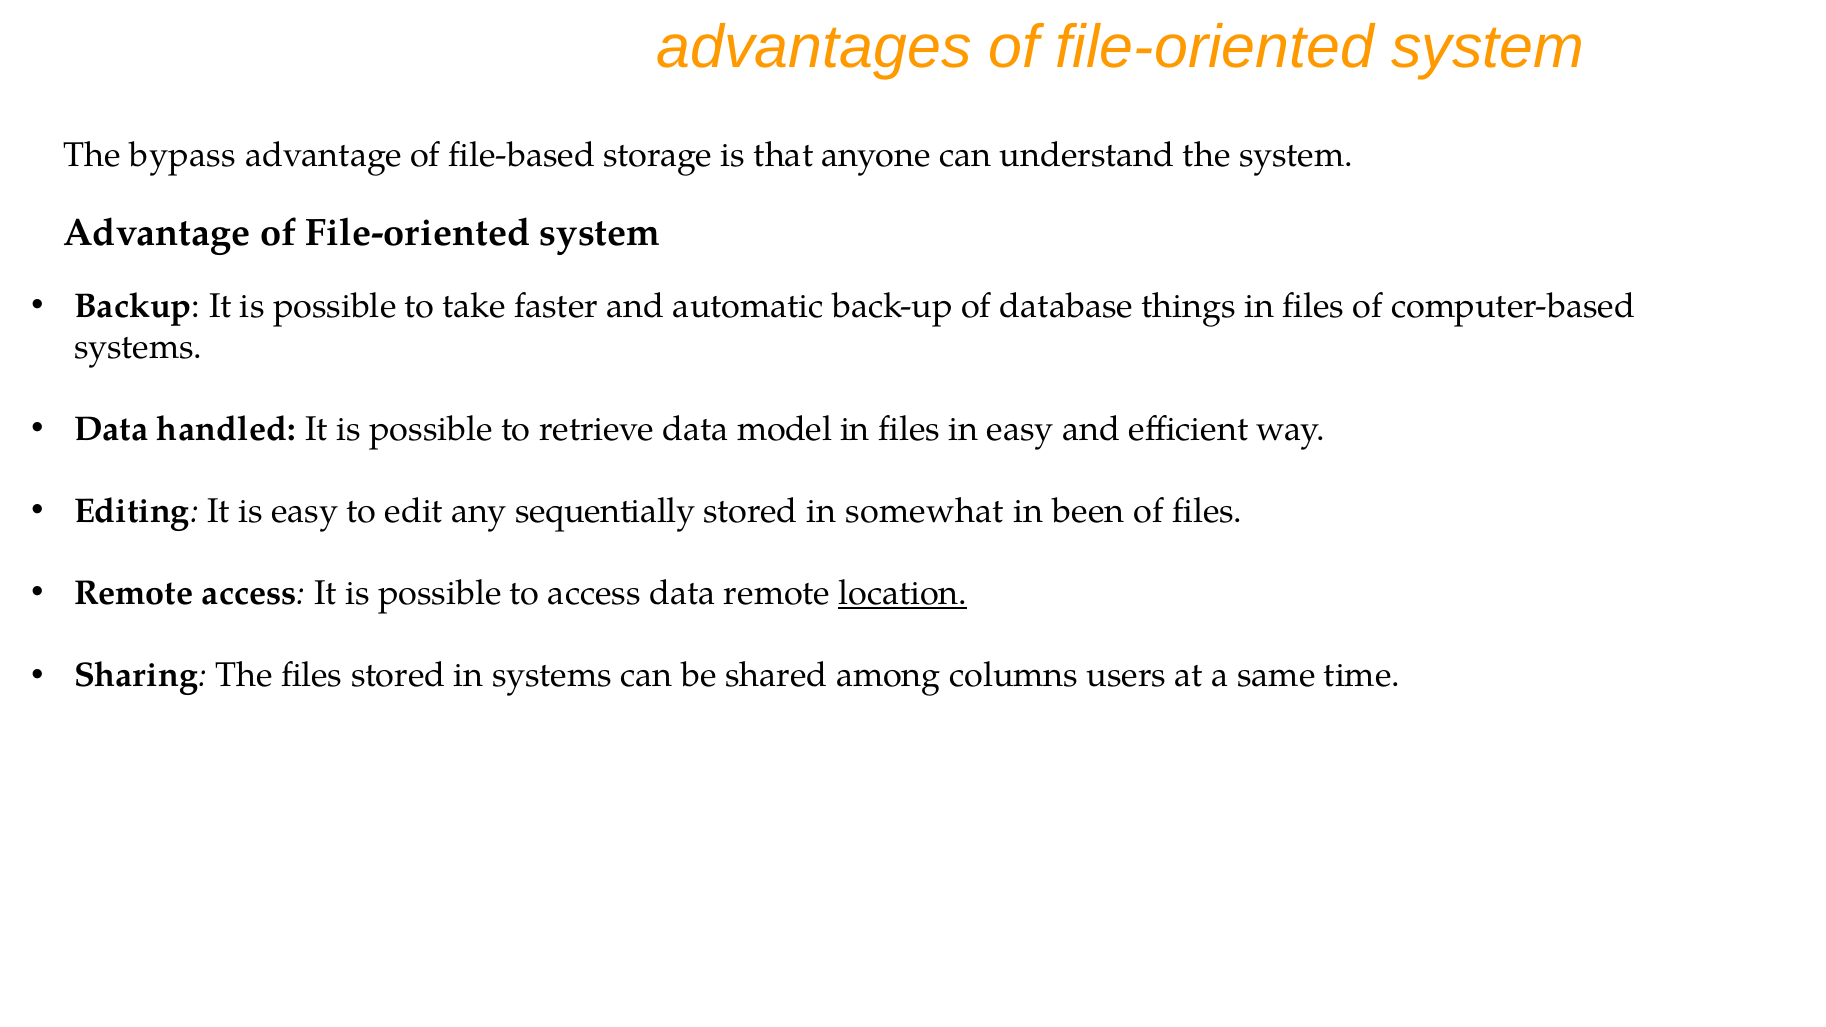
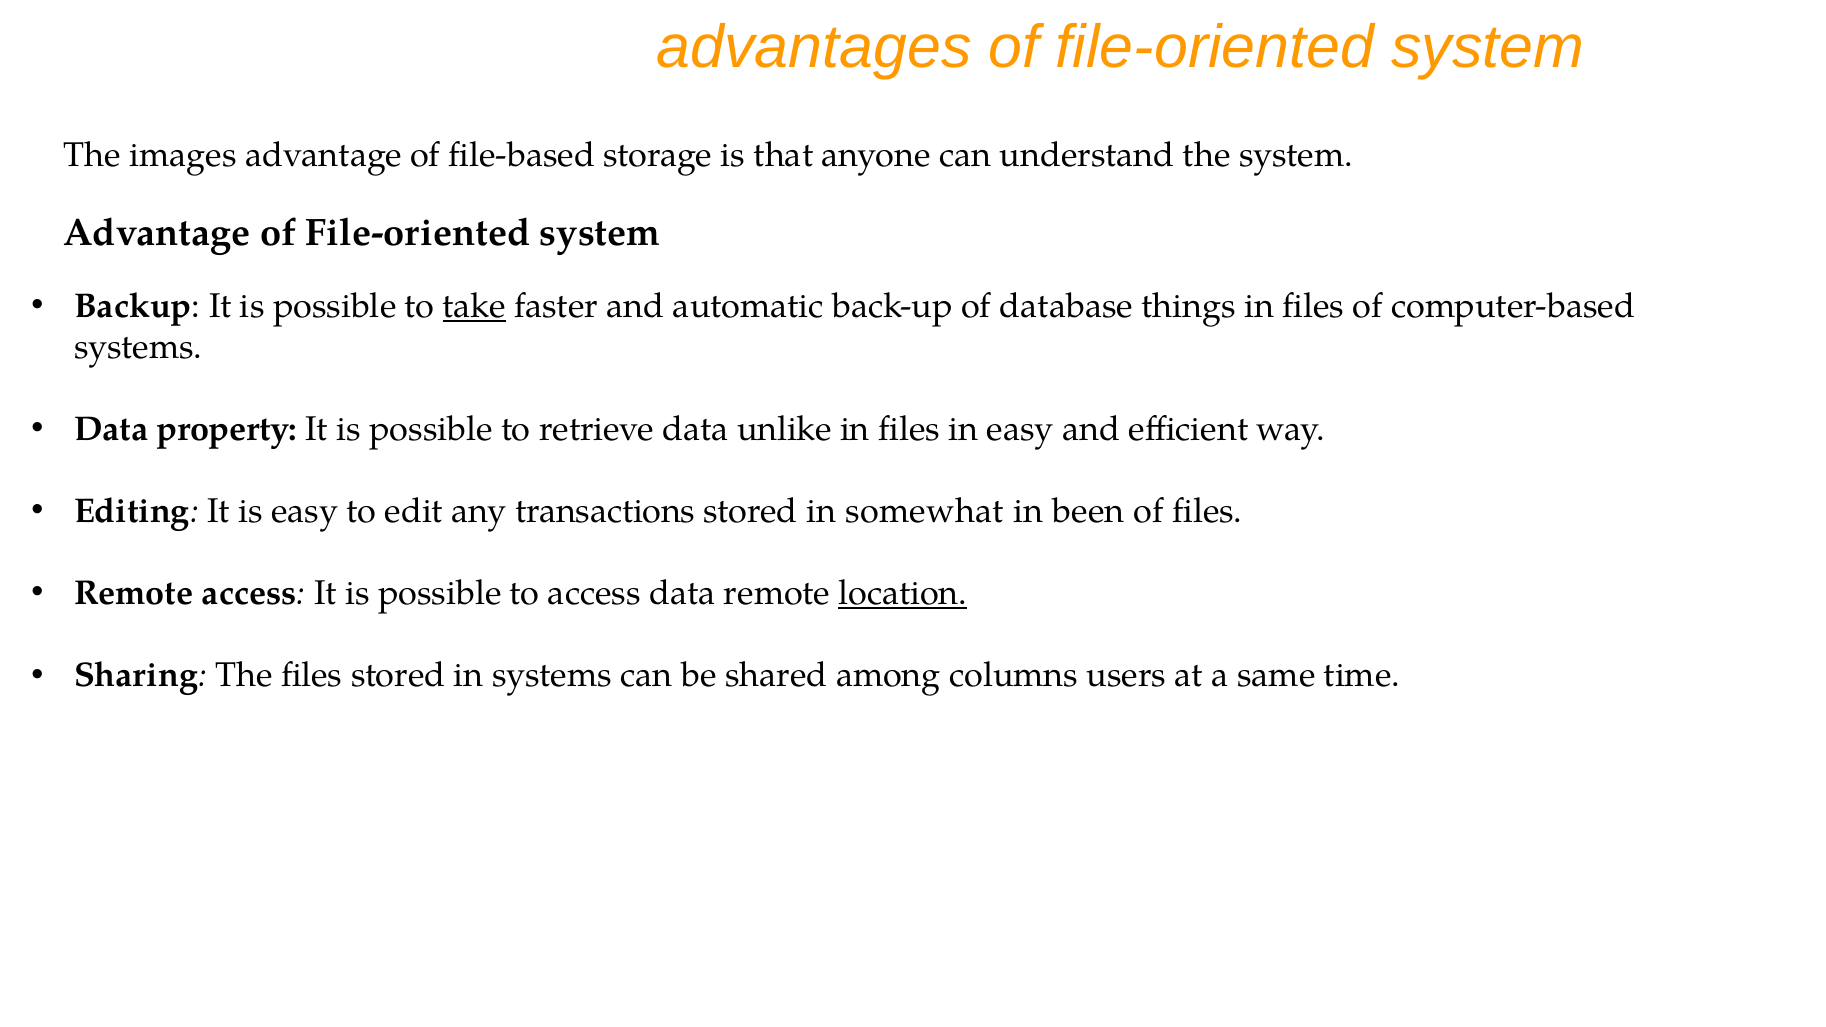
bypass: bypass -> images
take underline: none -> present
handled: handled -> property
model: model -> unlike
sequentially: sequentially -> transactions
